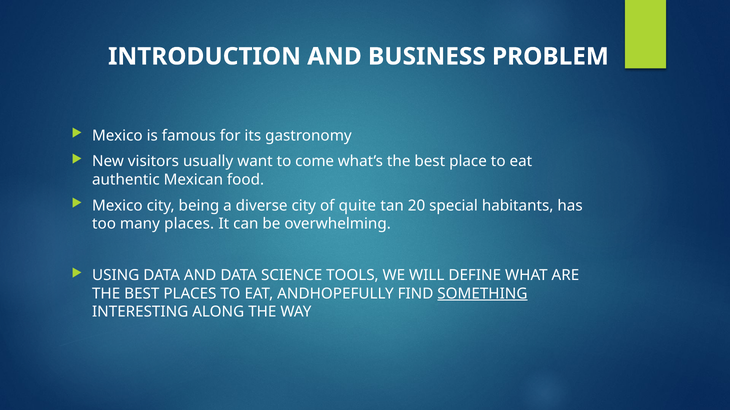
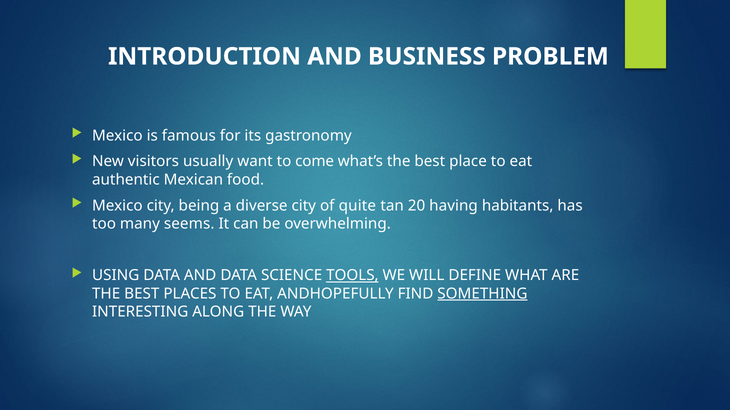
special: special -> having
many places: places -> seems
TOOLS underline: none -> present
